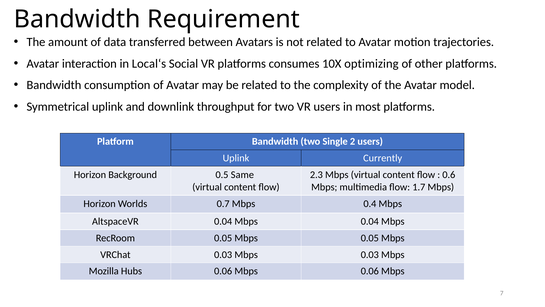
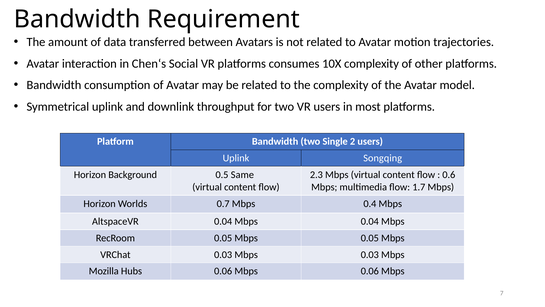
Local‘s: Local‘s -> Chen‘s
10X optimizing: optimizing -> complexity
Currently: Currently -> Songqing
